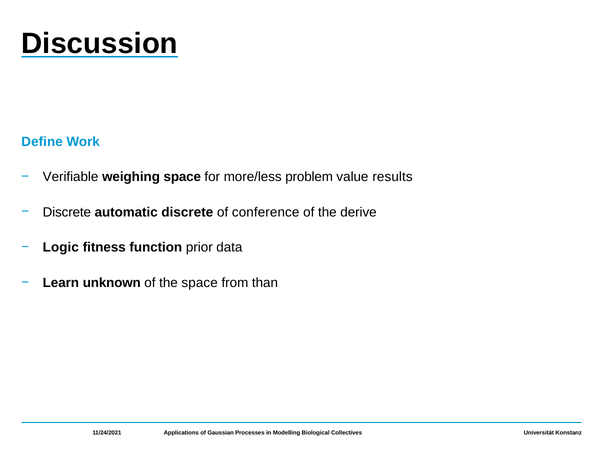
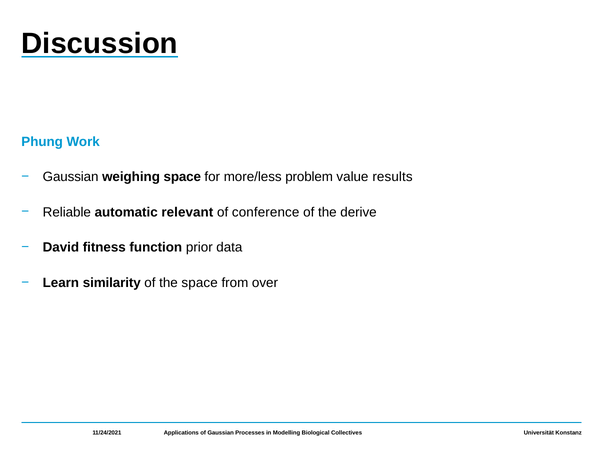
Define: Define -> Phung
Verifiable at (71, 177): Verifiable -> Gaussian
Discrete at (67, 212): Discrete -> Reliable
automatic discrete: discrete -> relevant
Logic: Logic -> David
unknown: unknown -> similarity
than: than -> over
